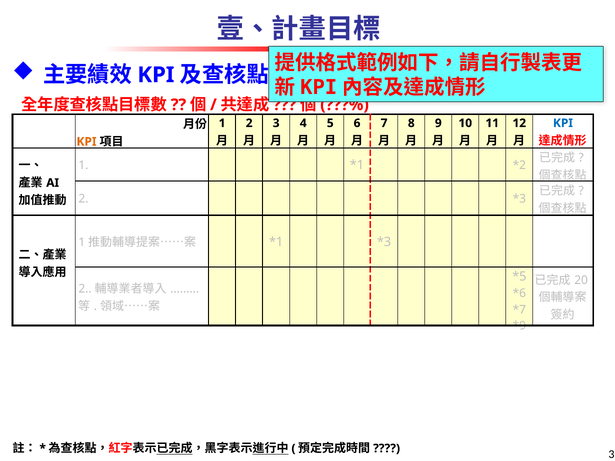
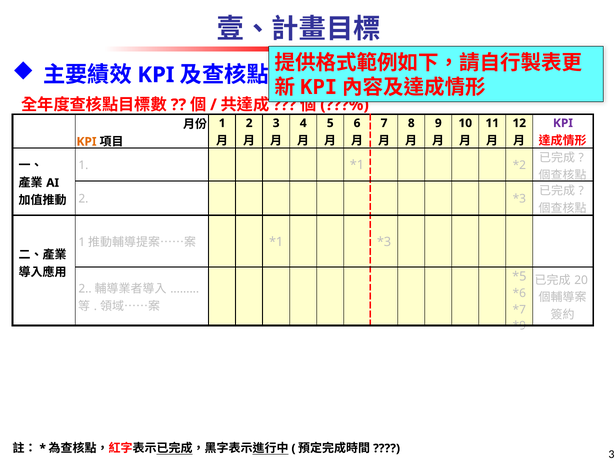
KPI at (563, 123) colour: blue -> purple
